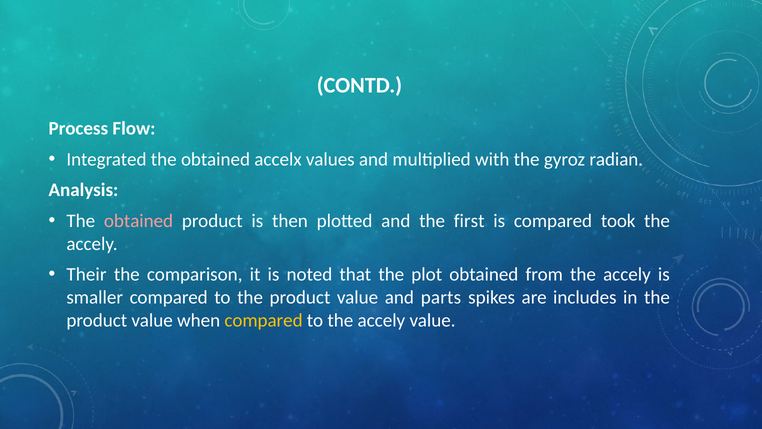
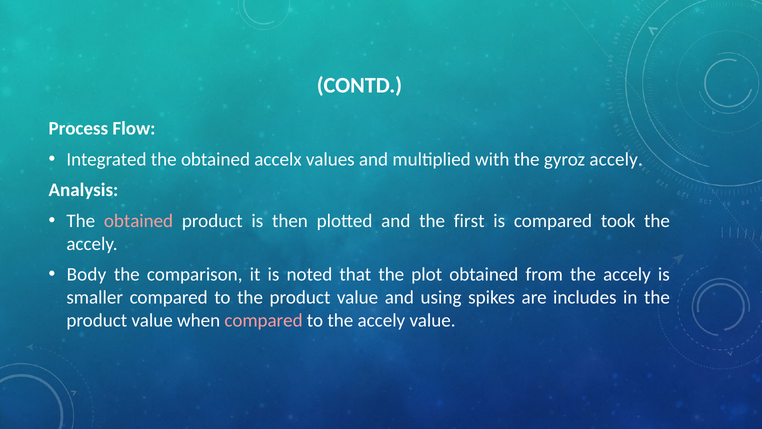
gyroz radian: radian -> accely
Their: Their -> Body
parts: parts -> using
compared at (264, 320) colour: yellow -> pink
